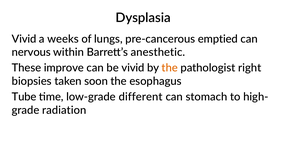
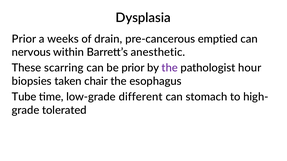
Vivid at (24, 39): Vivid -> Prior
lungs: lungs -> drain
improve: improve -> scarring
be vivid: vivid -> prior
the at (170, 68) colour: orange -> purple
right: right -> hour
soon: soon -> chair
radiation: radiation -> tolerated
